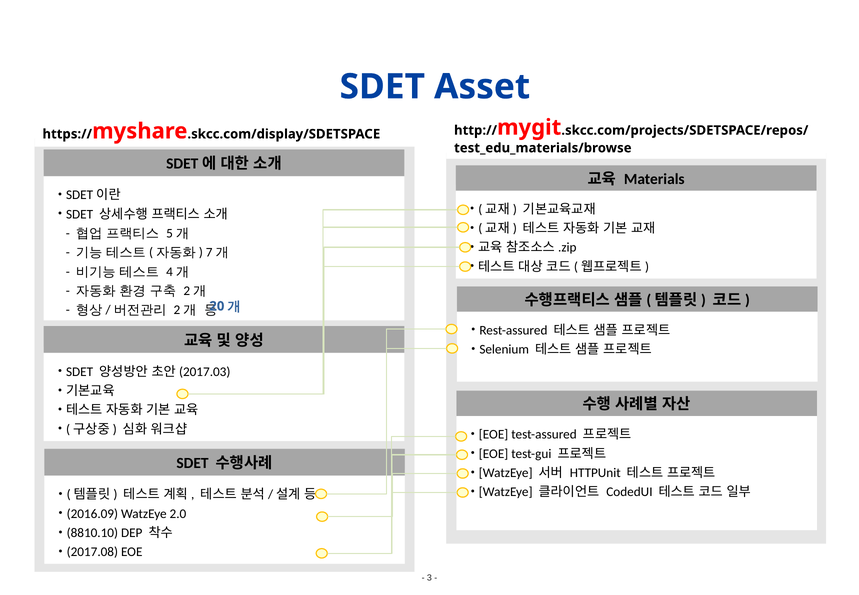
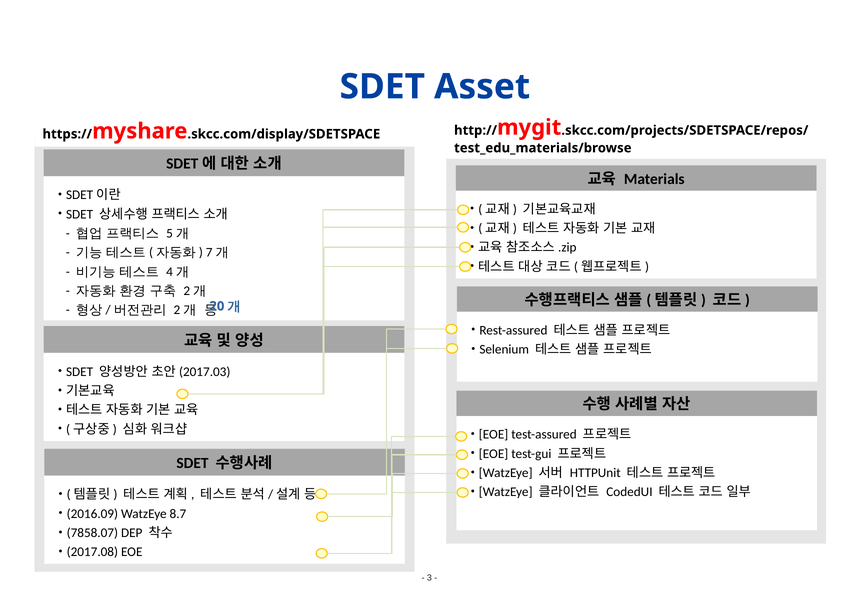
2.0: 2.0 -> 8.7
8810.10: 8810.10 -> 7858.07
